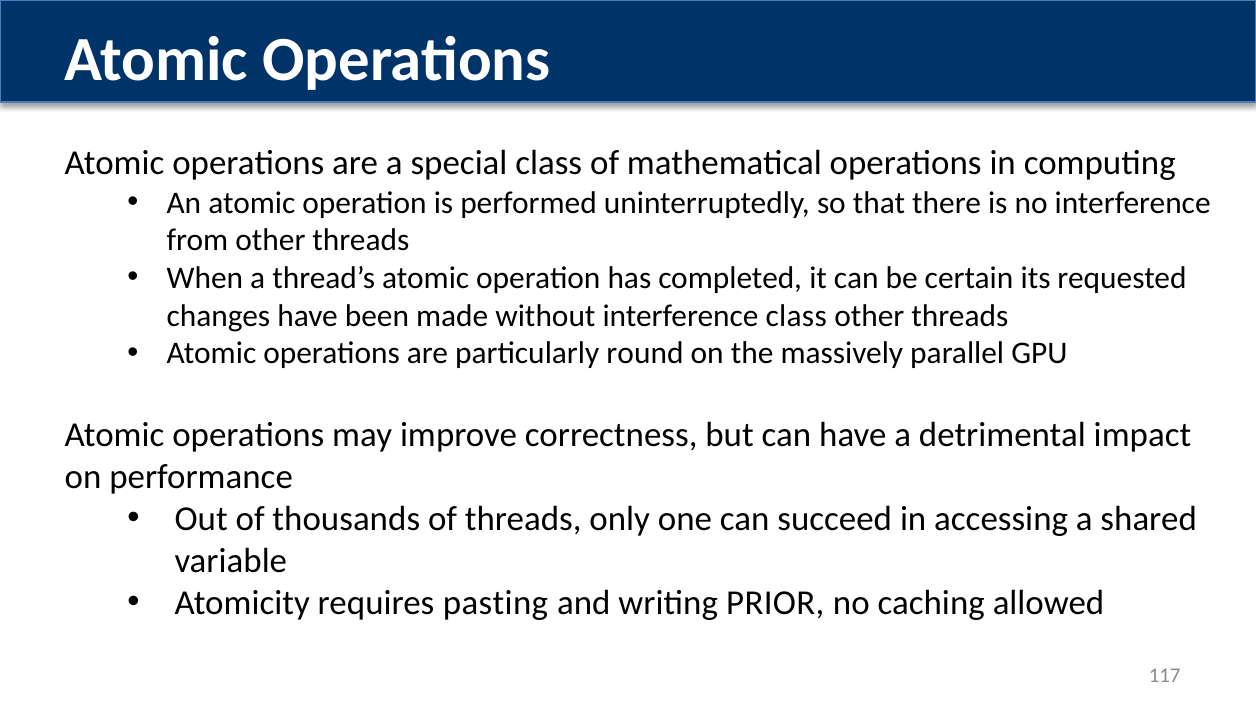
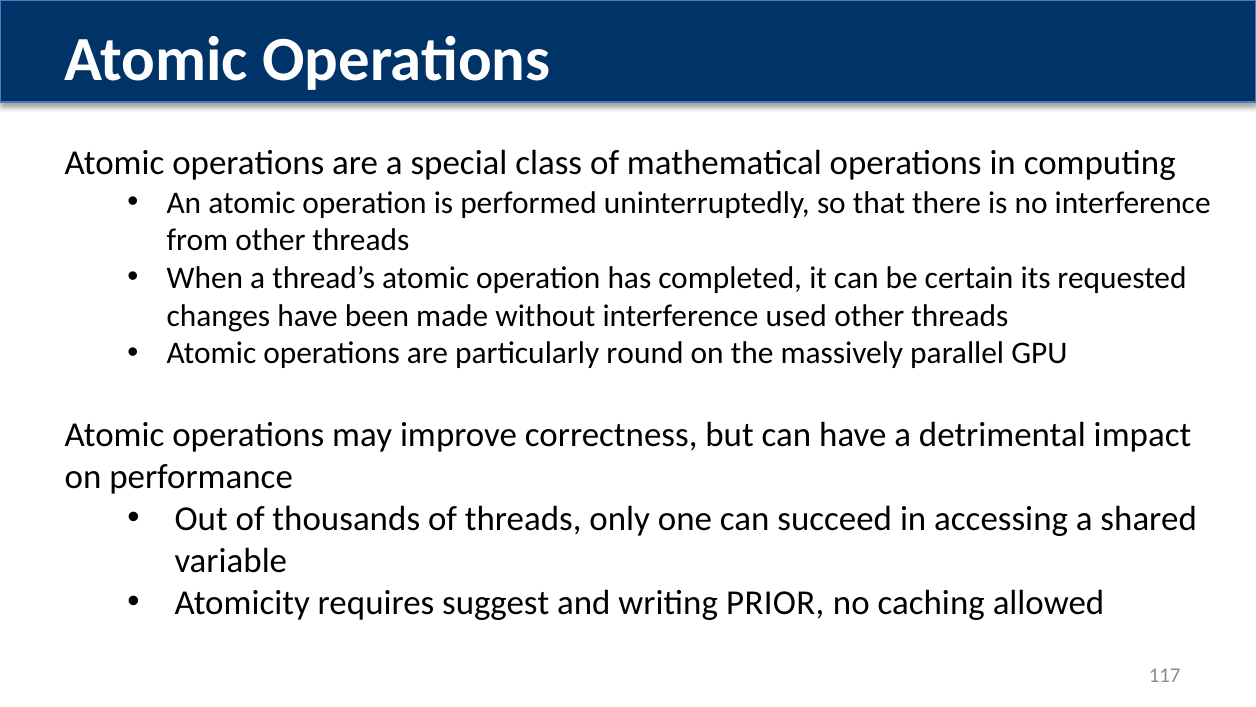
interference class: class -> used
pasting: pasting -> suggest
